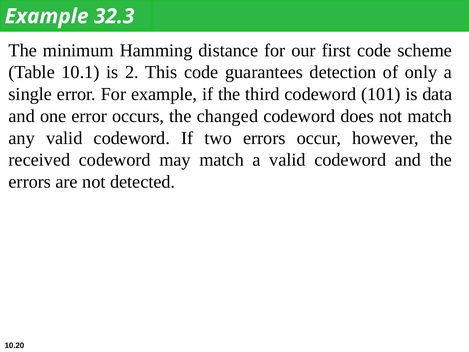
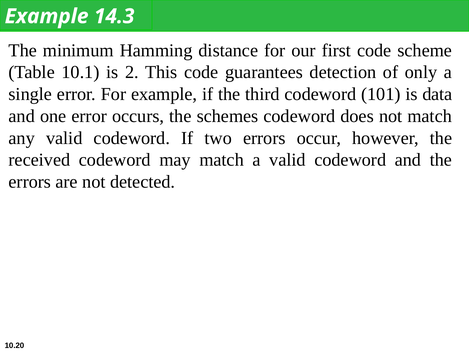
32.3: 32.3 -> 14.3
changed: changed -> schemes
